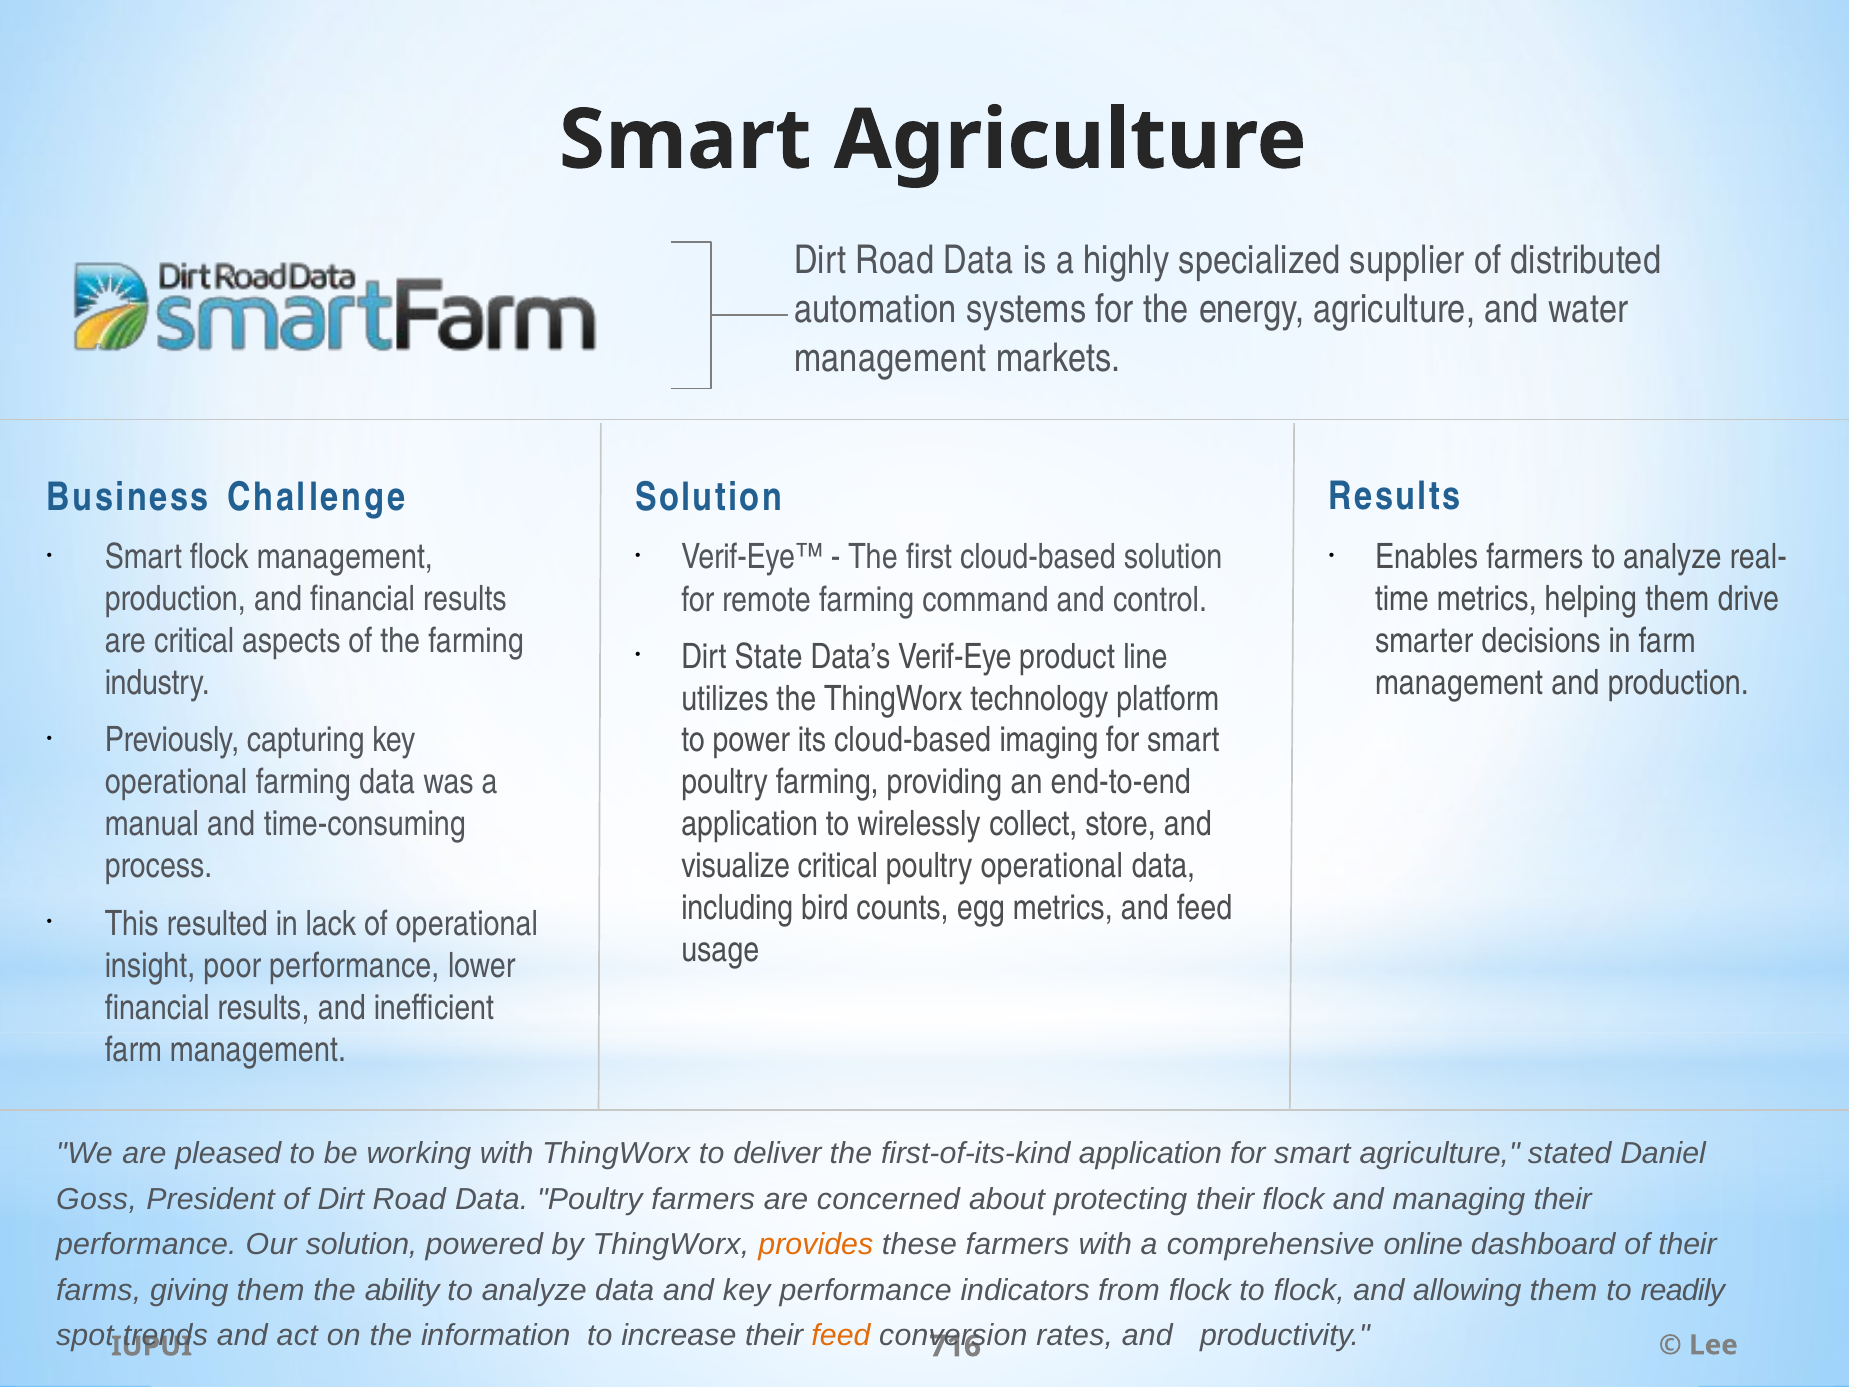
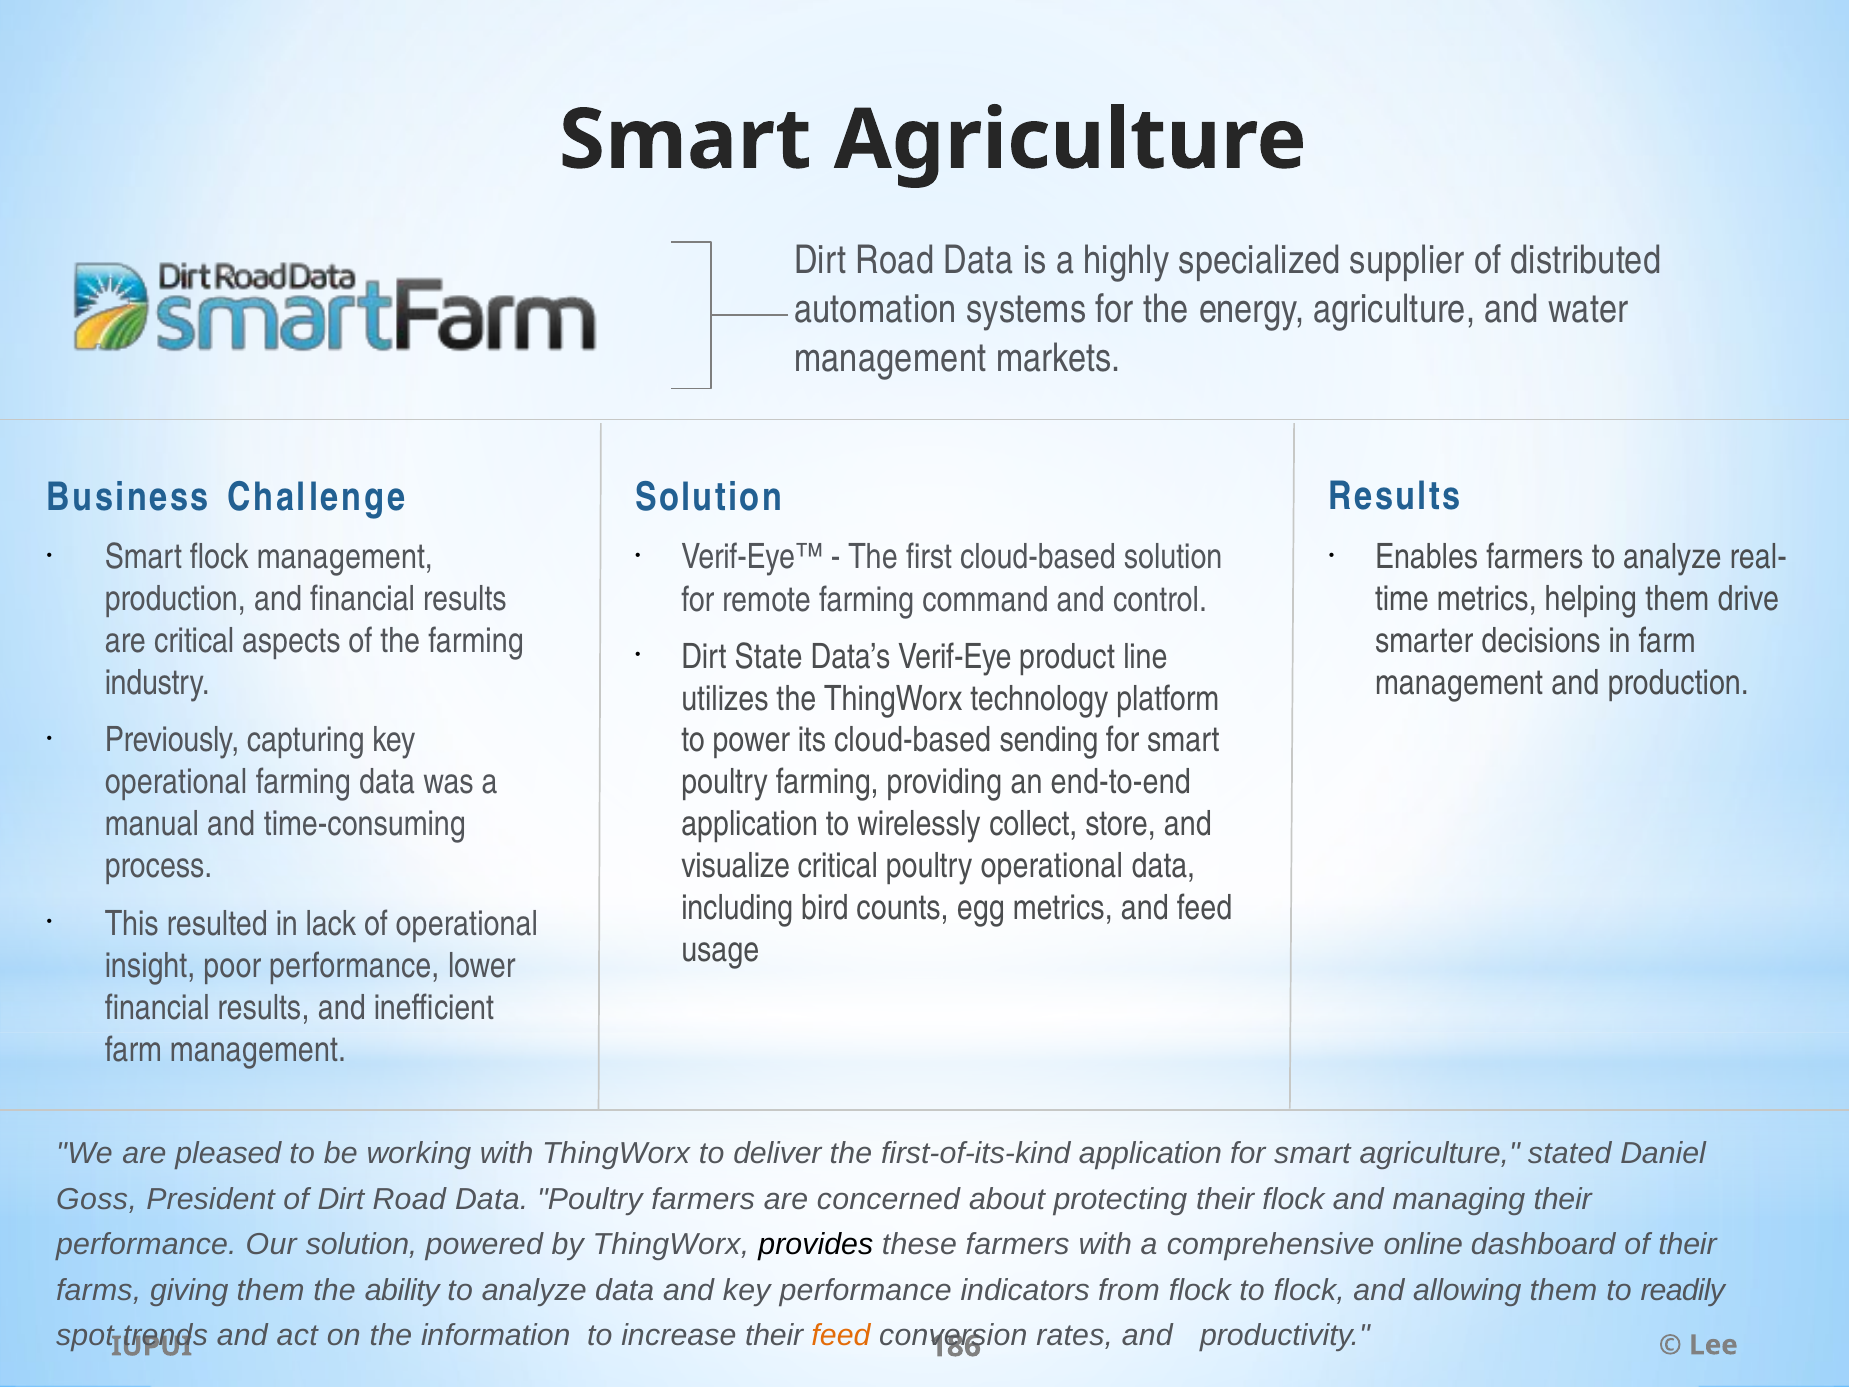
imaging: imaging -> sending
provides colour: orange -> black
716: 716 -> 186
